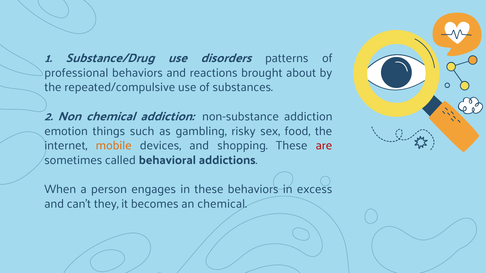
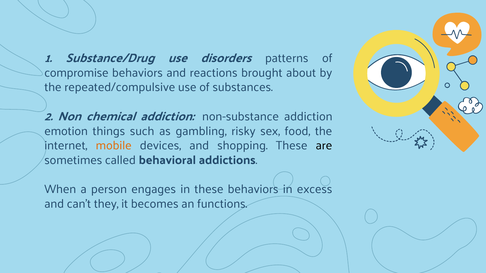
professional: professional -> compromise
are colour: red -> black
an chemical: chemical -> functions
